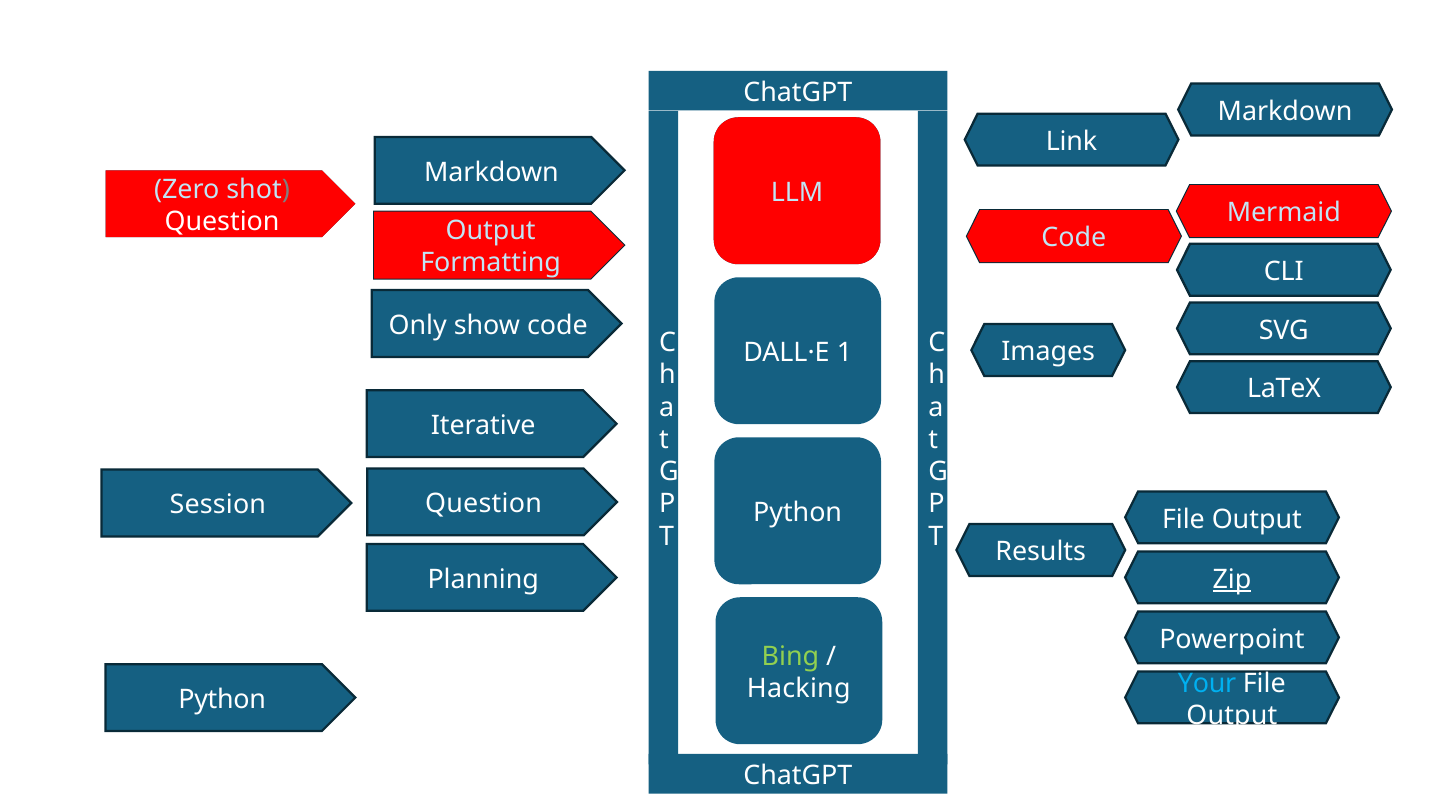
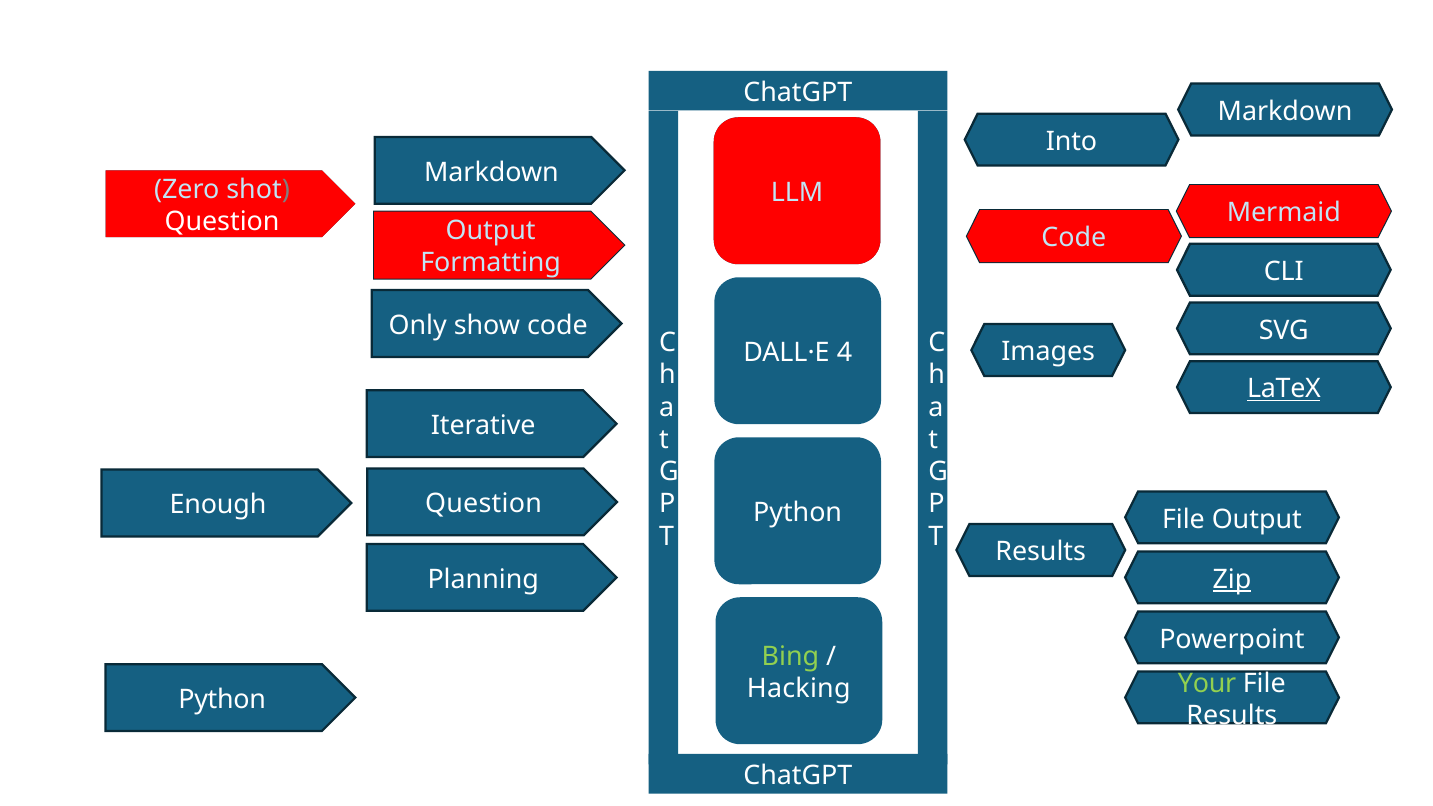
Link: Link -> Into
1: 1 -> 4
LaTeX underline: none -> present
Session: Session -> Enough
Your colour: light blue -> light green
Output at (1232, 715): Output -> Results
